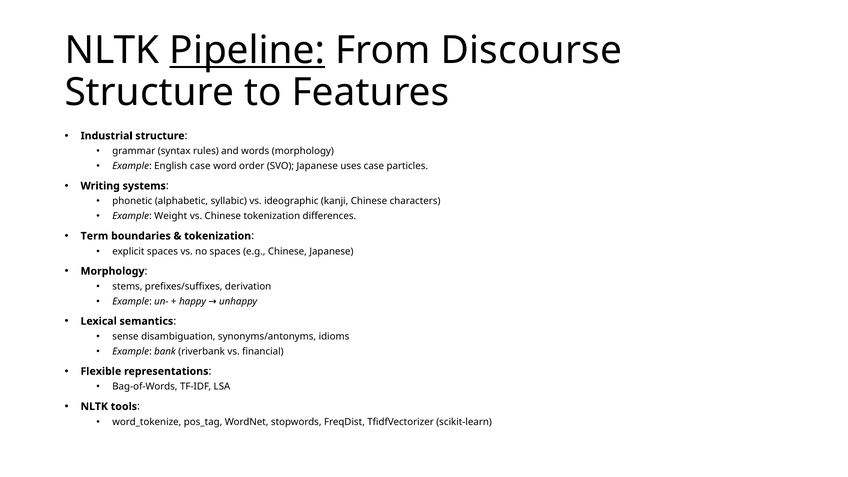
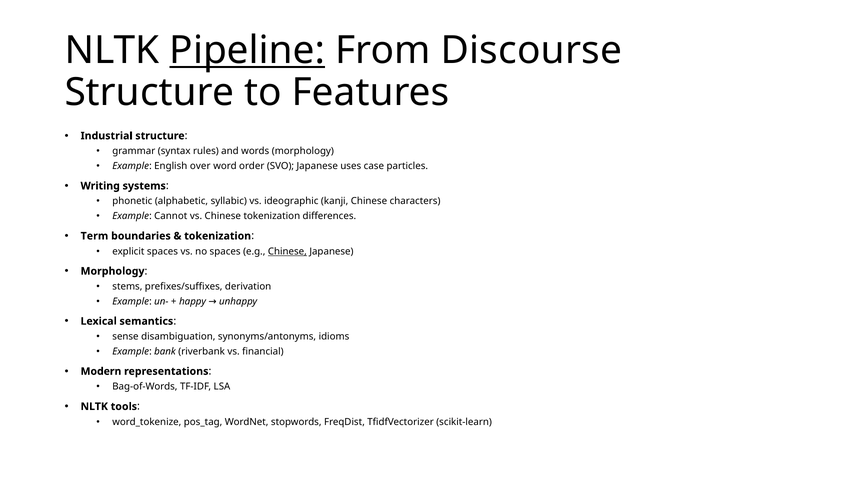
English case: case -> over
Weight: Weight -> Cannot
Chinese at (287, 251) underline: none -> present
Flexible: Flexible -> Modern
